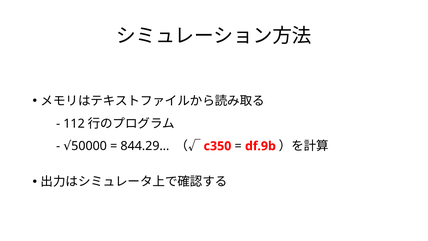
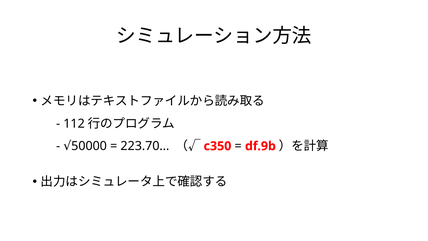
844.29…: 844.29… -> 223.70…
